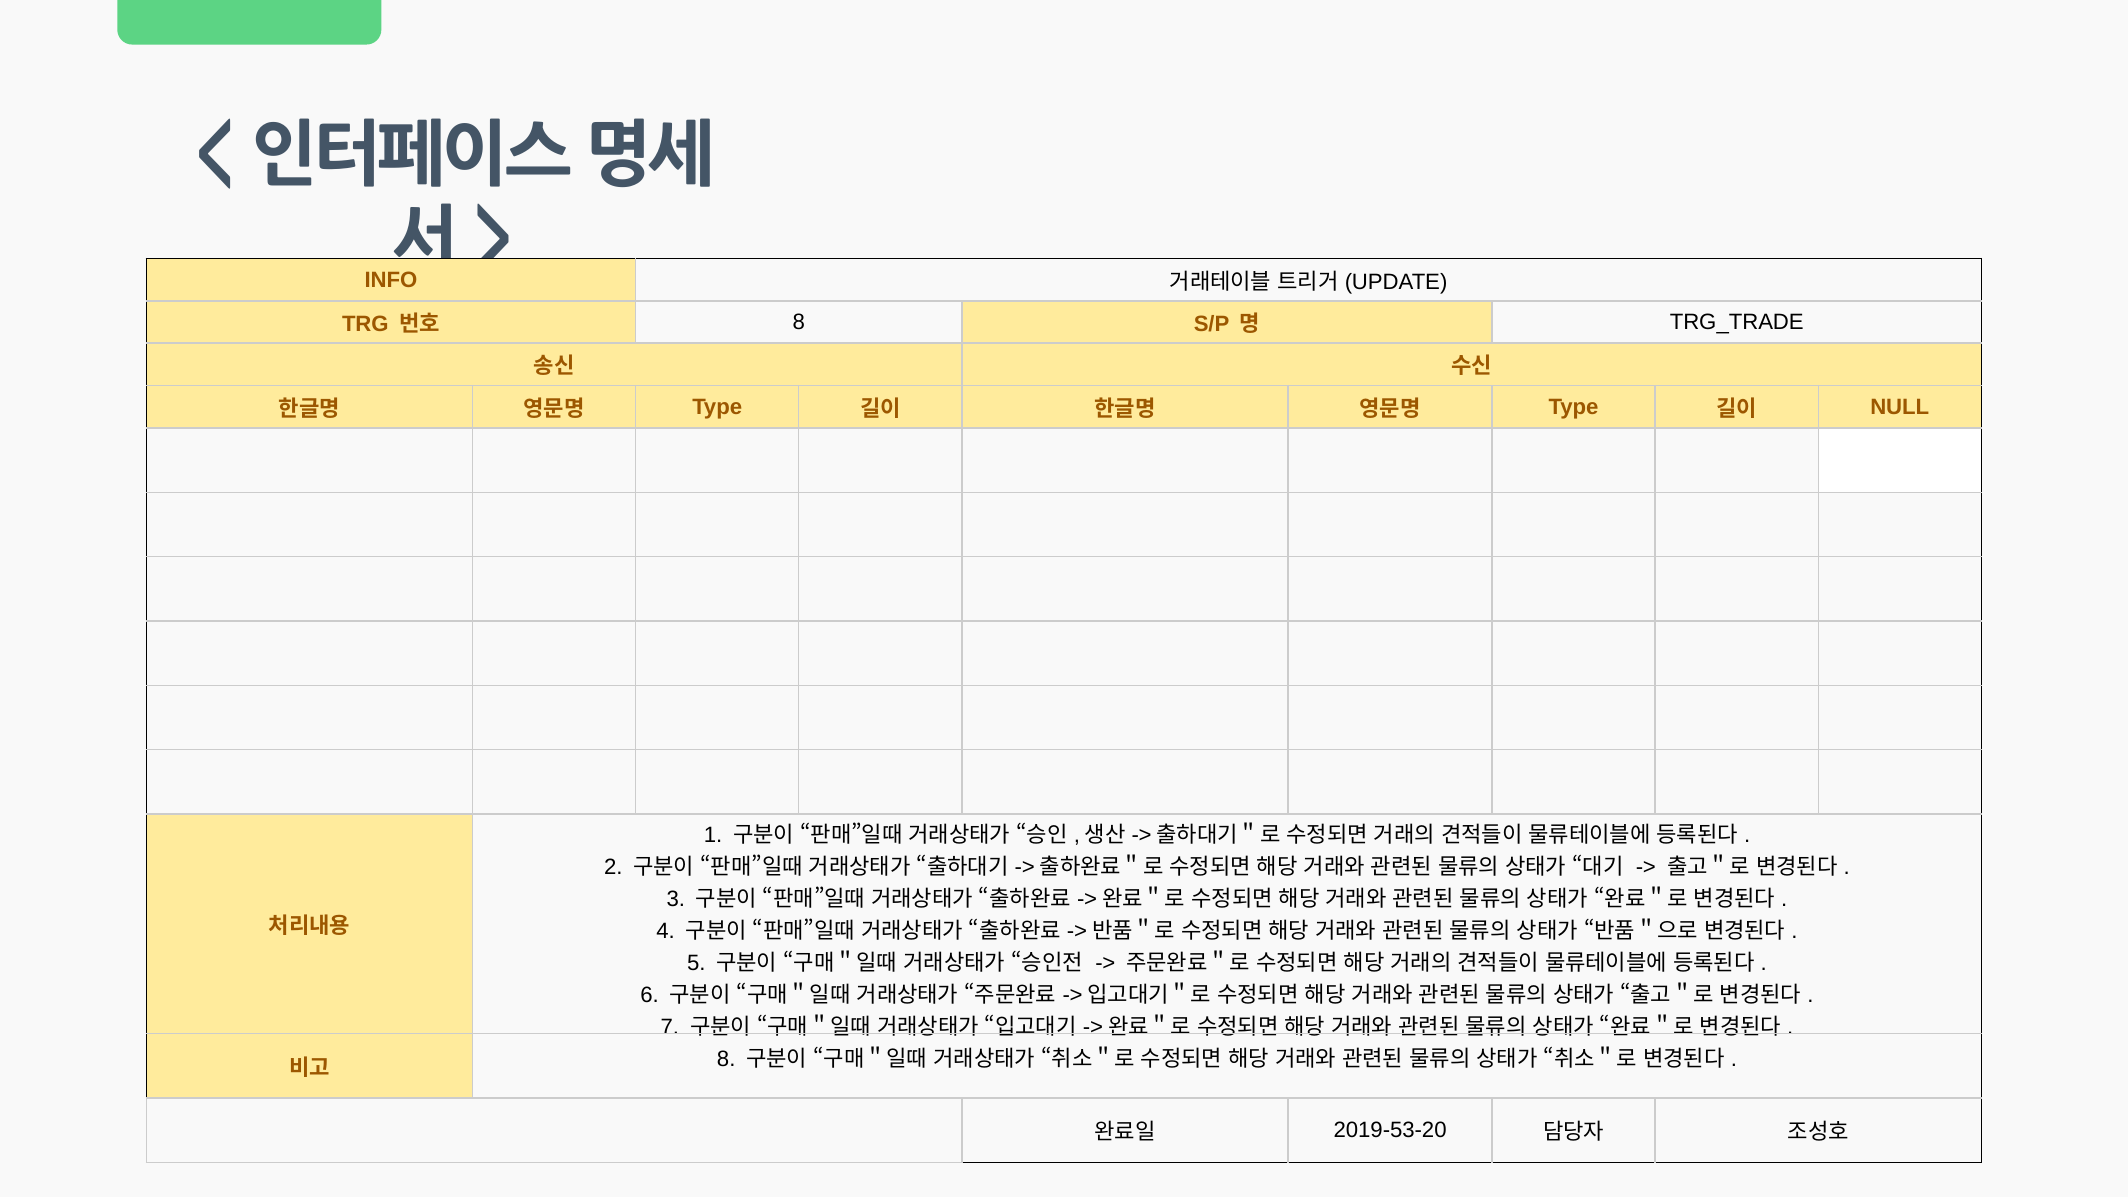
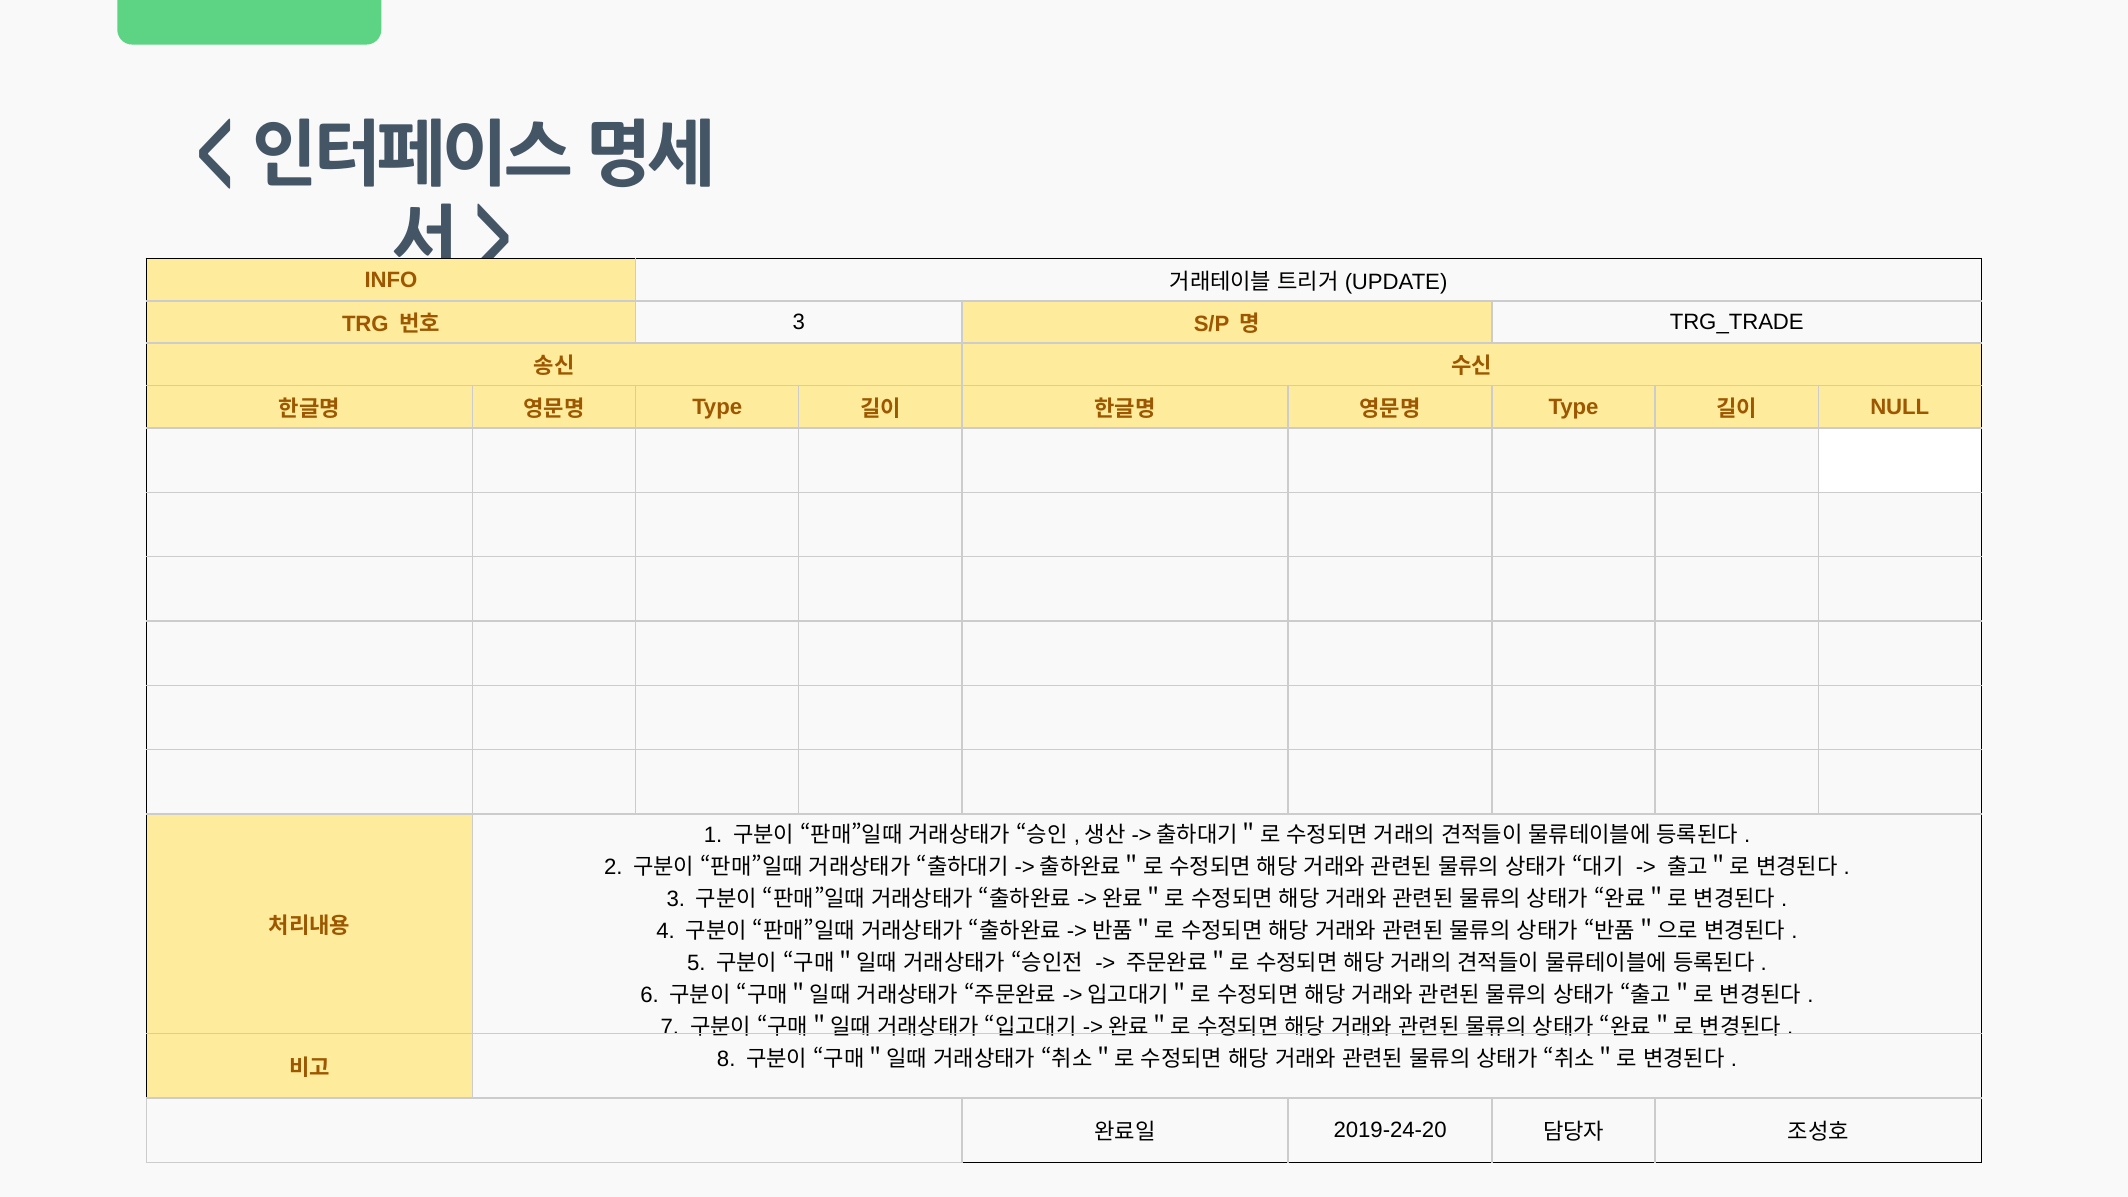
8 at (799, 322): 8 -> 3
2019-53-20: 2019-53-20 -> 2019-24-20
